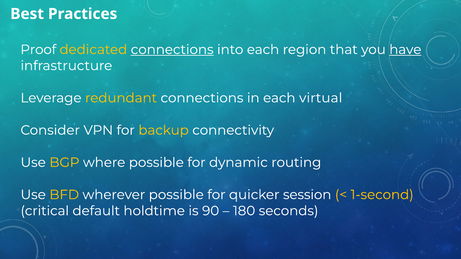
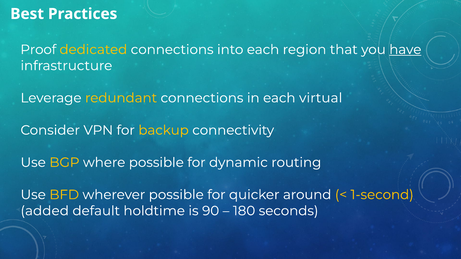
connections at (172, 50) underline: present -> none
session: session -> around
critical: critical -> added
